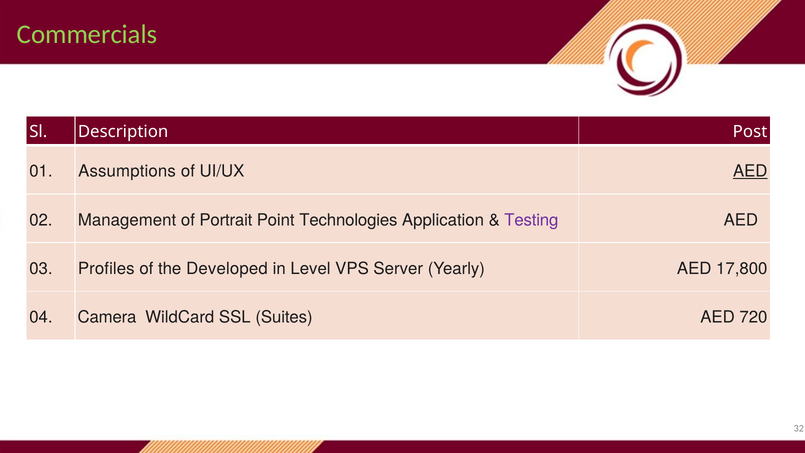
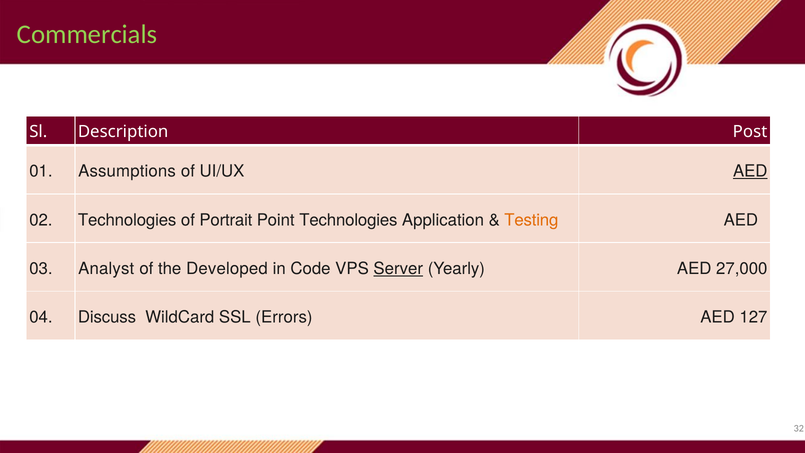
02 Management: Management -> Technologies
Testing colour: purple -> orange
Profiles: Profiles -> Analyst
Level: Level -> Code
Server underline: none -> present
17,800: 17,800 -> 27,000
Camera: Camera -> Discuss
Suites: Suites -> Errors
720: 720 -> 127
